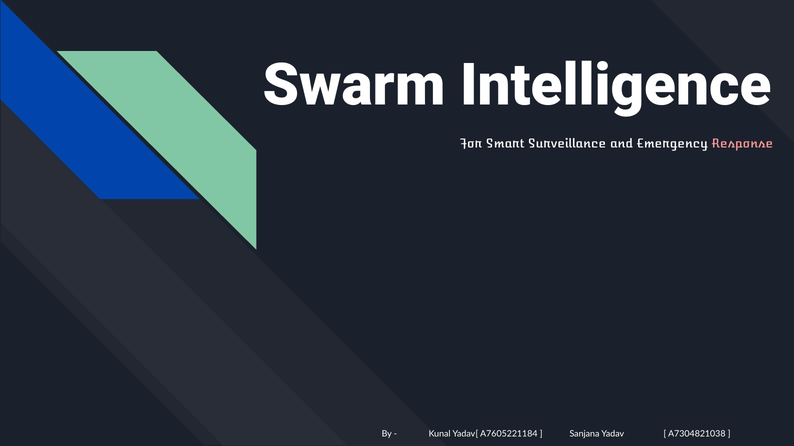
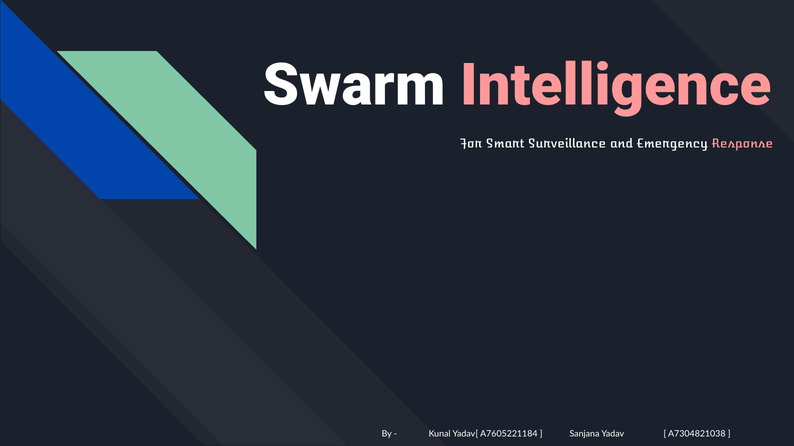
Intelligence colour: white -> pink
